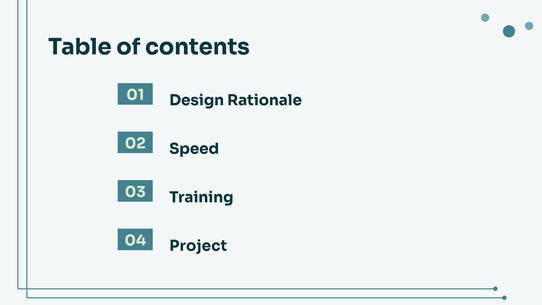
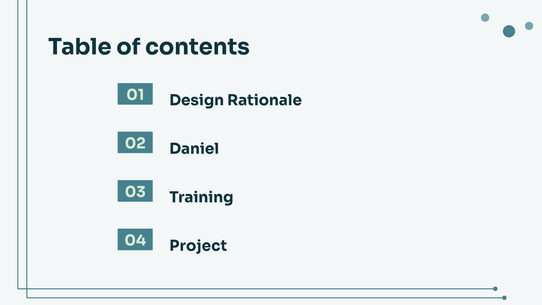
Speed: Speed -> Daniel
